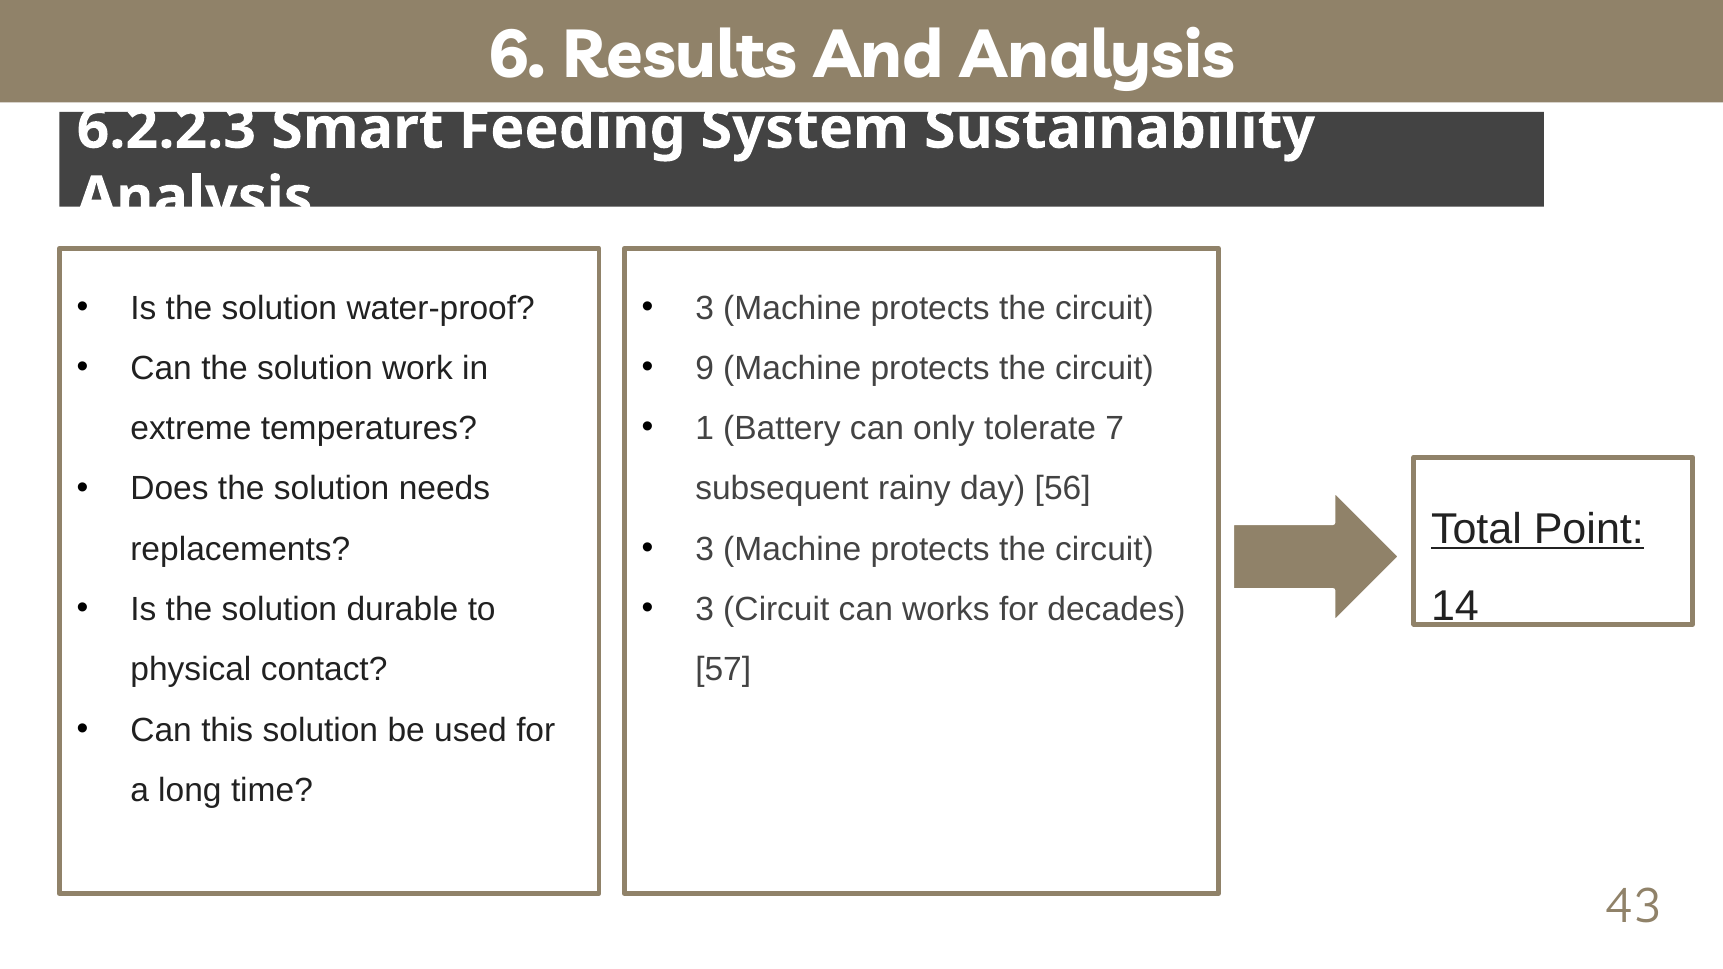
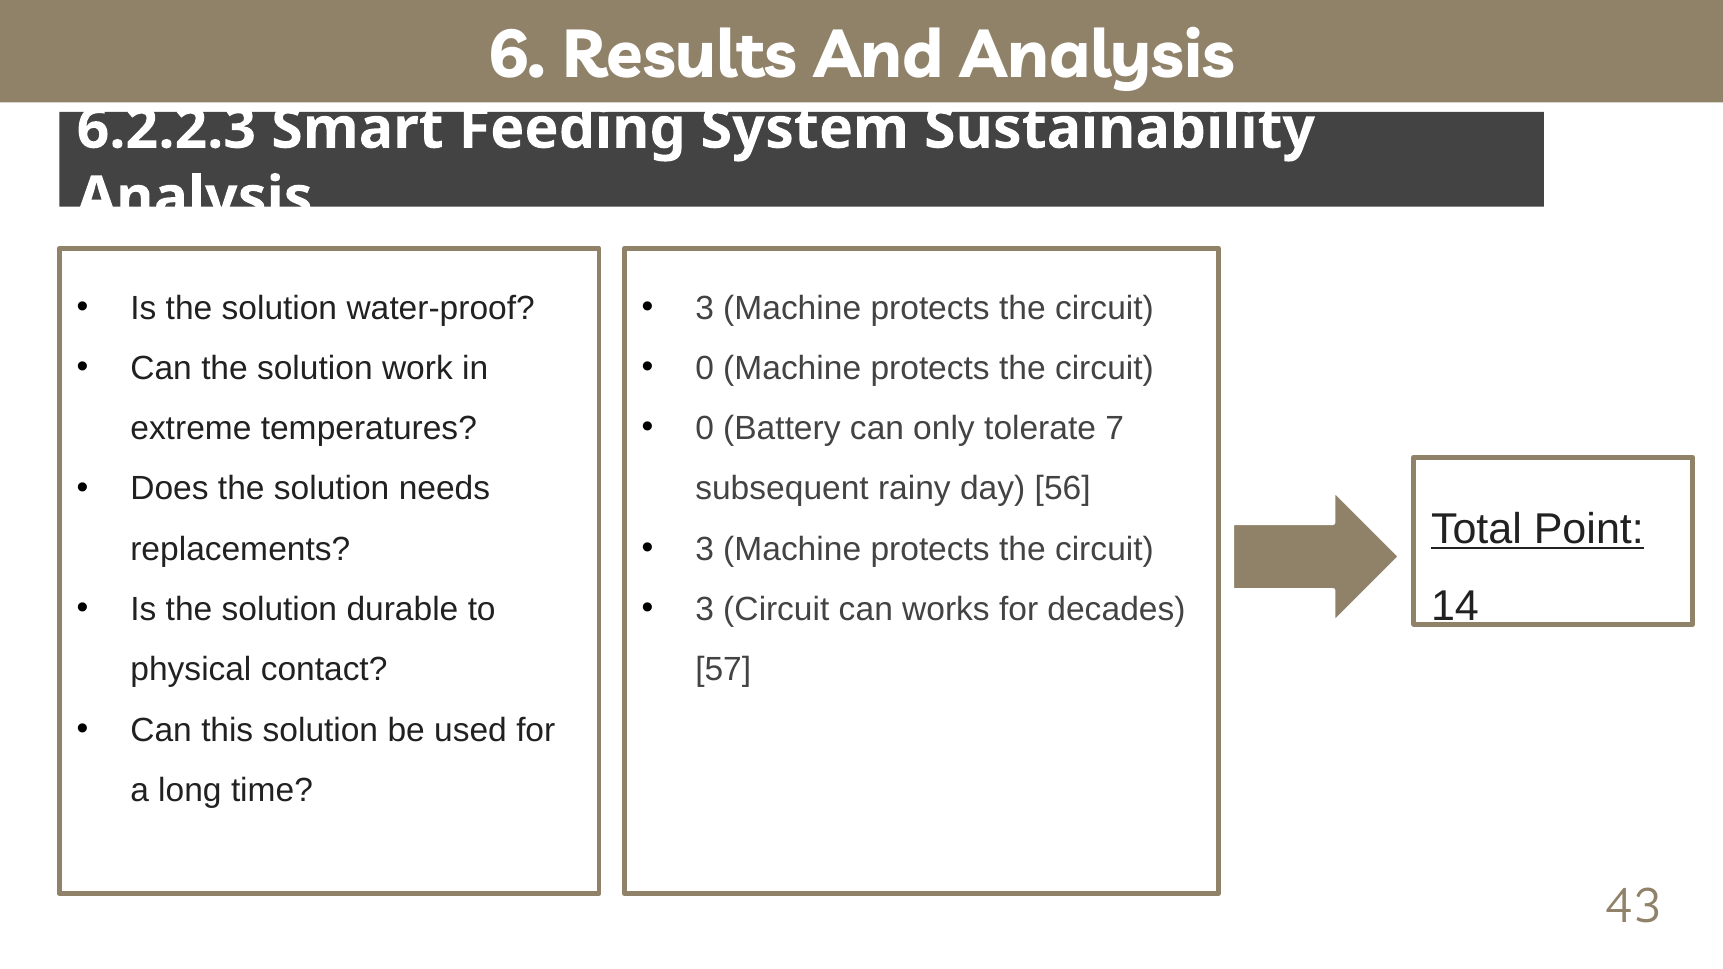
9 at (705, 368): 9 -> 0
1 at (705, 429): 1 -> 0
